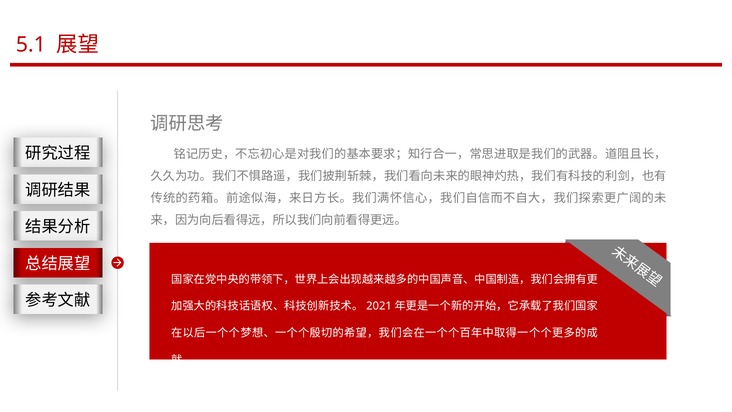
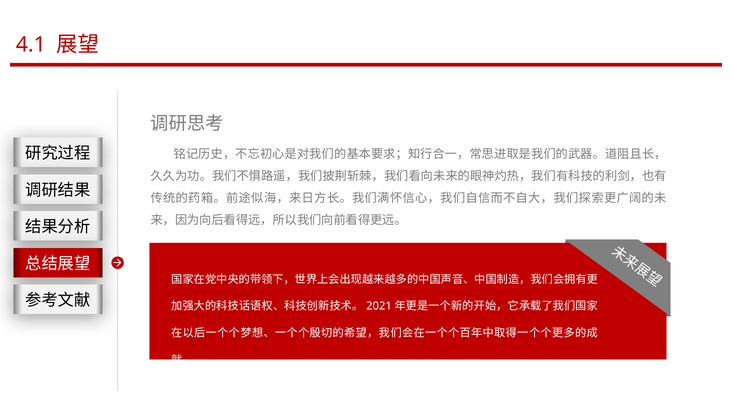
5.1: 5.1 -> 4.1
